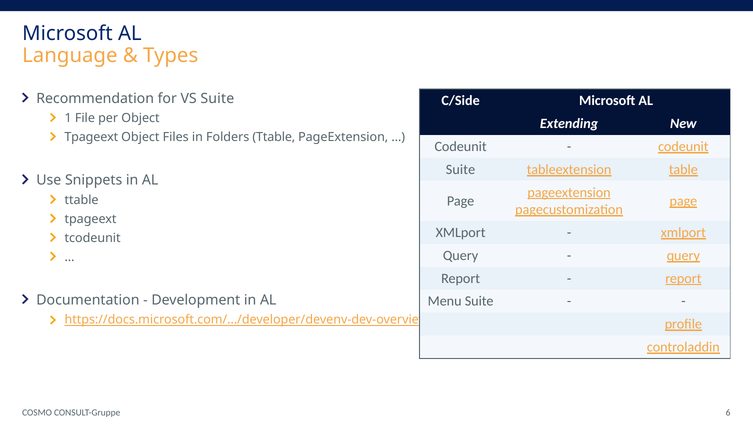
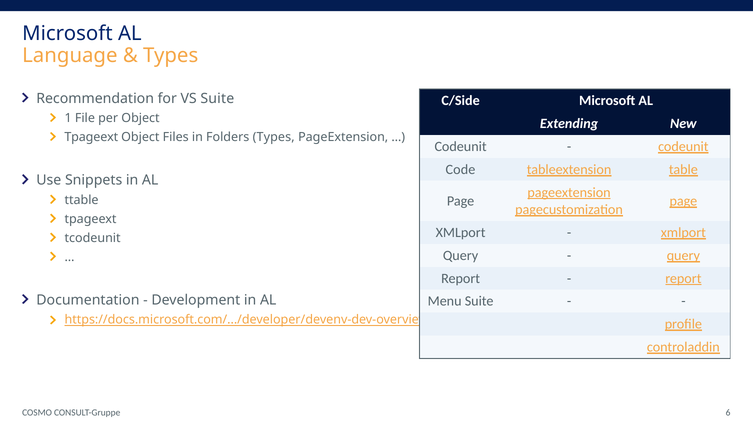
Folders Ttable: Ttable -> Types
Suite at (460, 169): Suite -> Code
